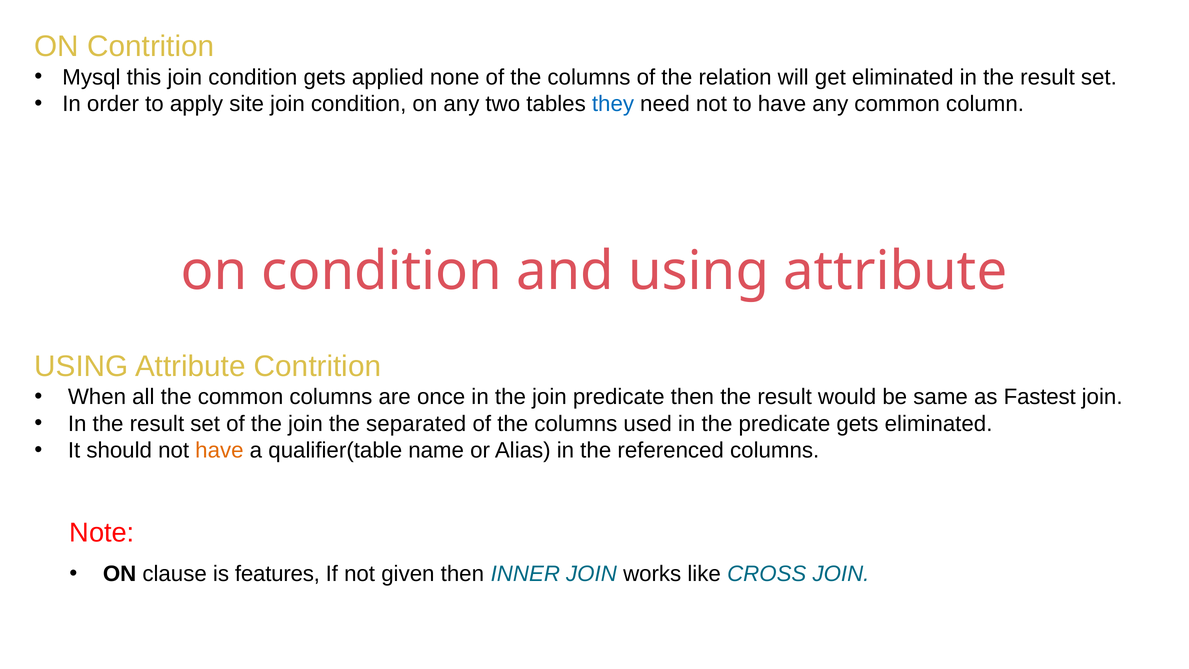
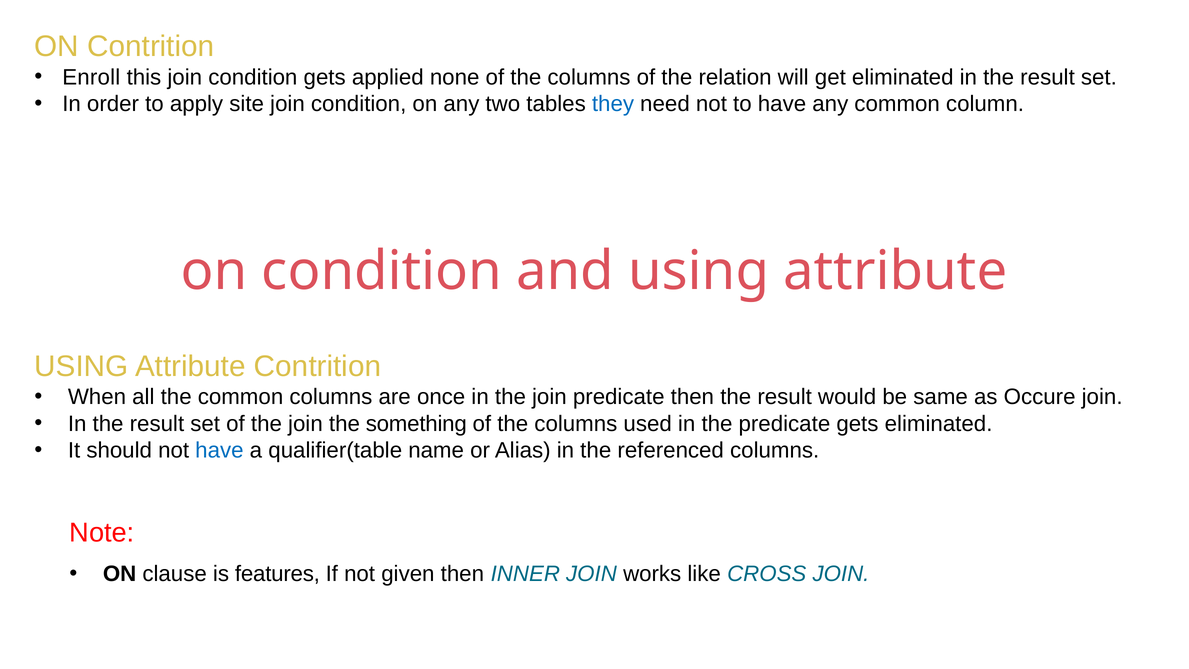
Mysql: Mysql -> Enroll
Fastest: Fastest -> Occure
separated: separated -> something
have at (219, 450) colour: orange -> blue
